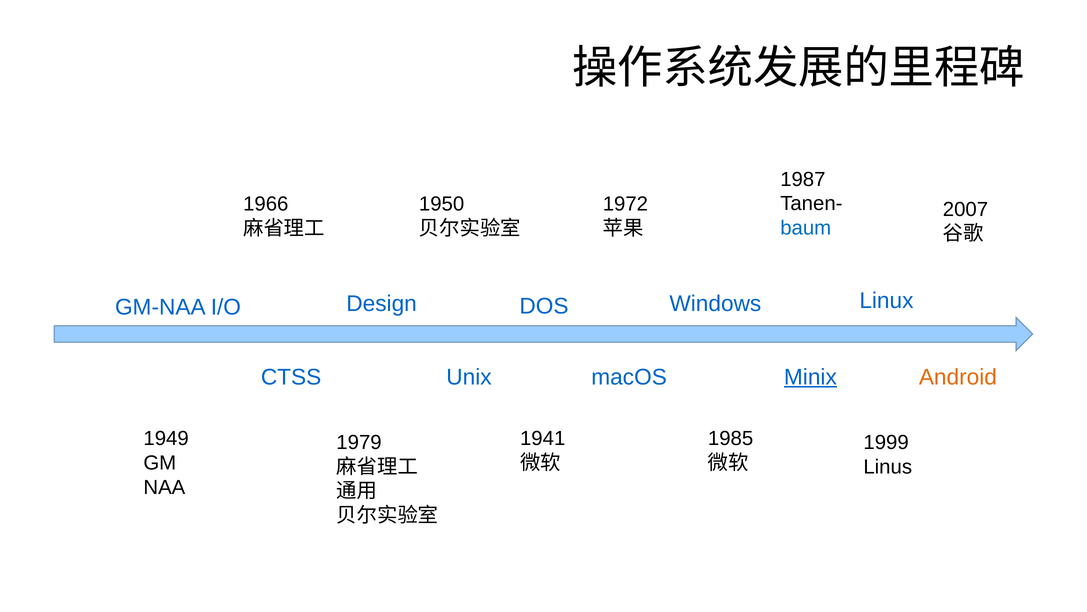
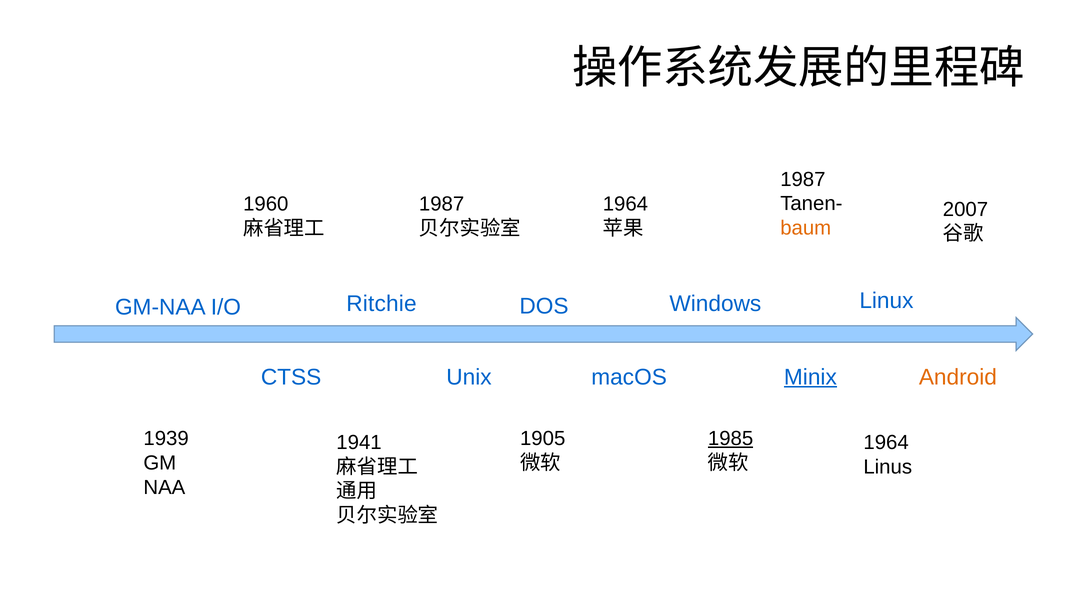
1966: 1966 -> 1960
1950 at (442, 204): 1950 -> 1987
1972 at (625, 204): 1972 -> 1964
baum colour: blue -> orange
Design: Design -> Ritchie
1949: 1949 -> 1939
1941: 1941 -> 1905
1985 underline: none -> present
1979: 1979 -> 1941
1999 at (886, 442): 1999 -> 1964
